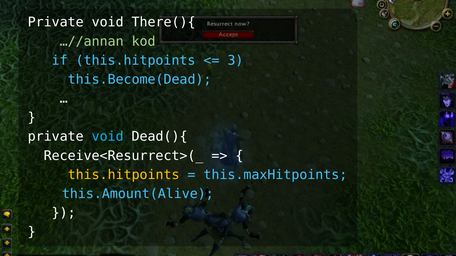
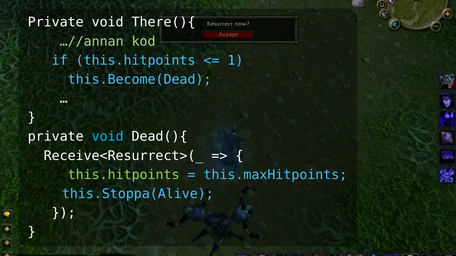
3: 3 -> 1
this.hitpoints at (124, 175) colour: yellow -> light green
this.Amount(Alive: this.Amount(Alive -> this.Stoppa(Alive
